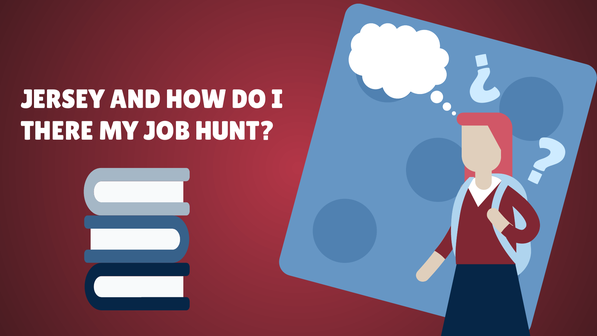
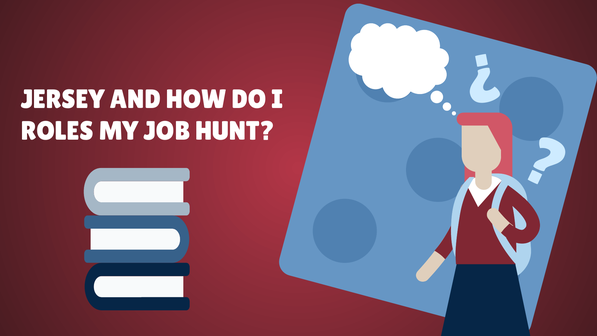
THERE: THERE -> ROLES
